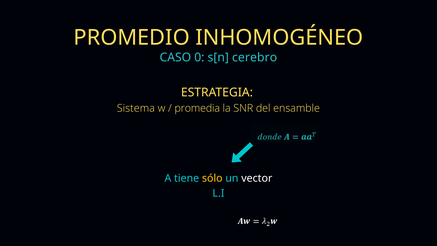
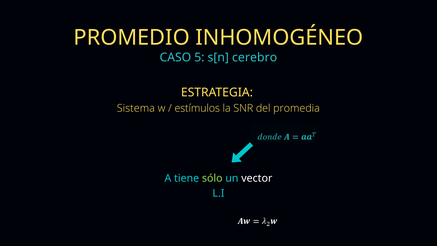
0: 0 -> 5
promedia: promedia -> estímulos
ensamble: ensamble -> promedia
sólo colour: yellow -> light green
